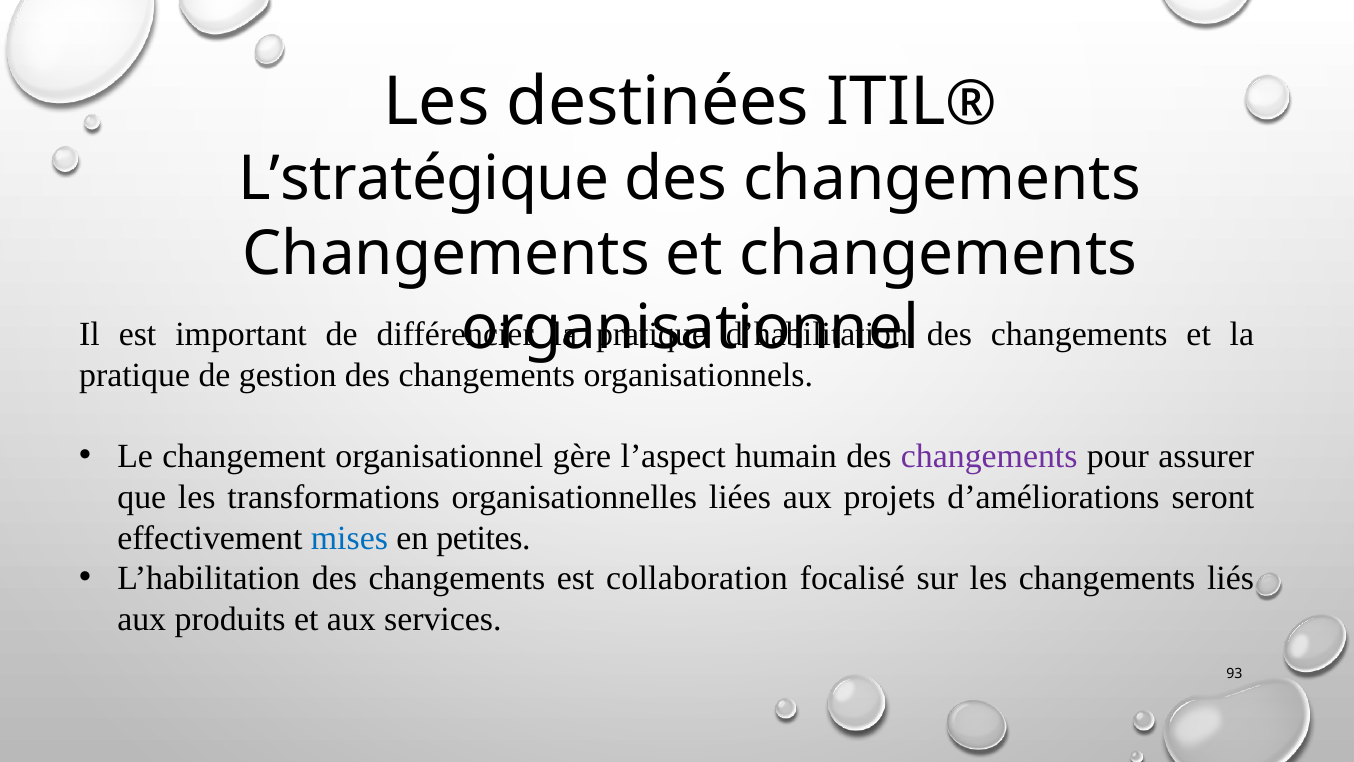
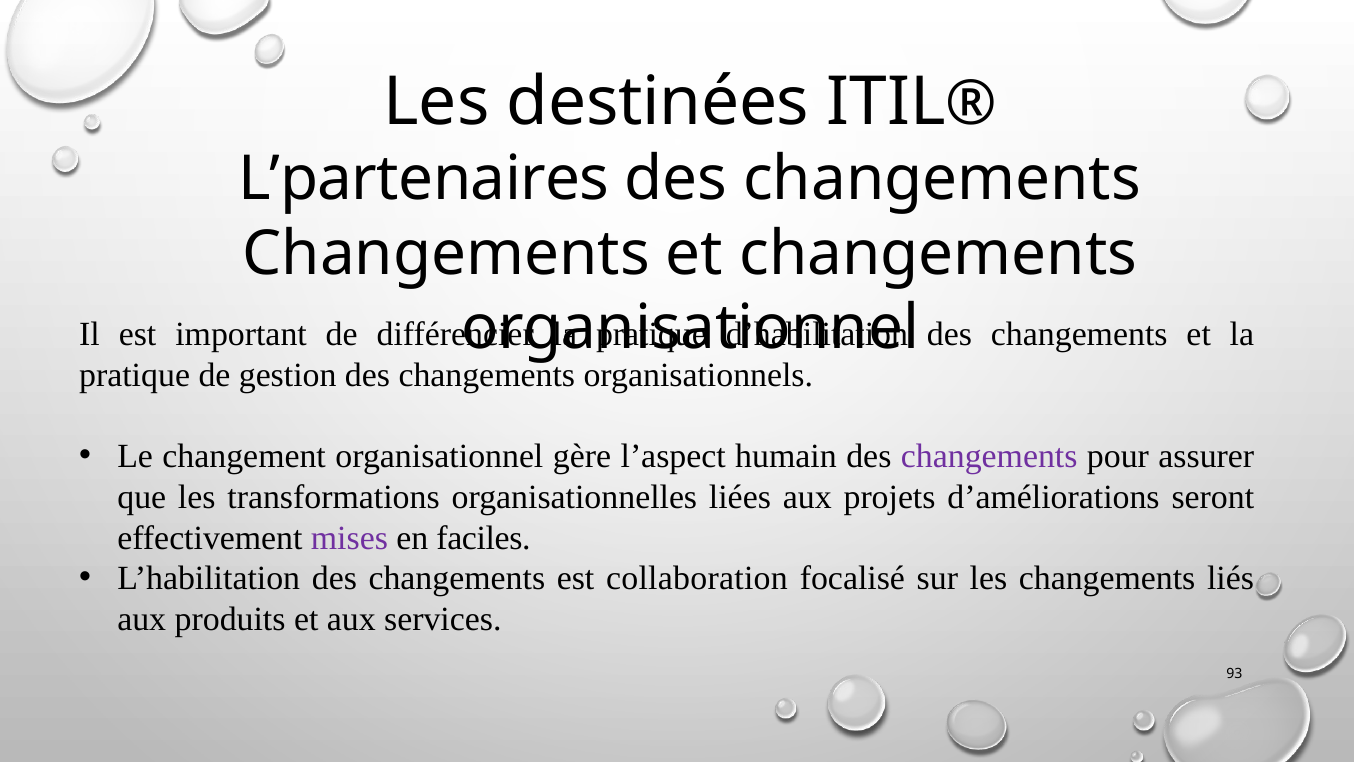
L’stratégique: L’stratégique -> L’partenaires
mises colour: blue -> purple
petites: petites -> faciles
